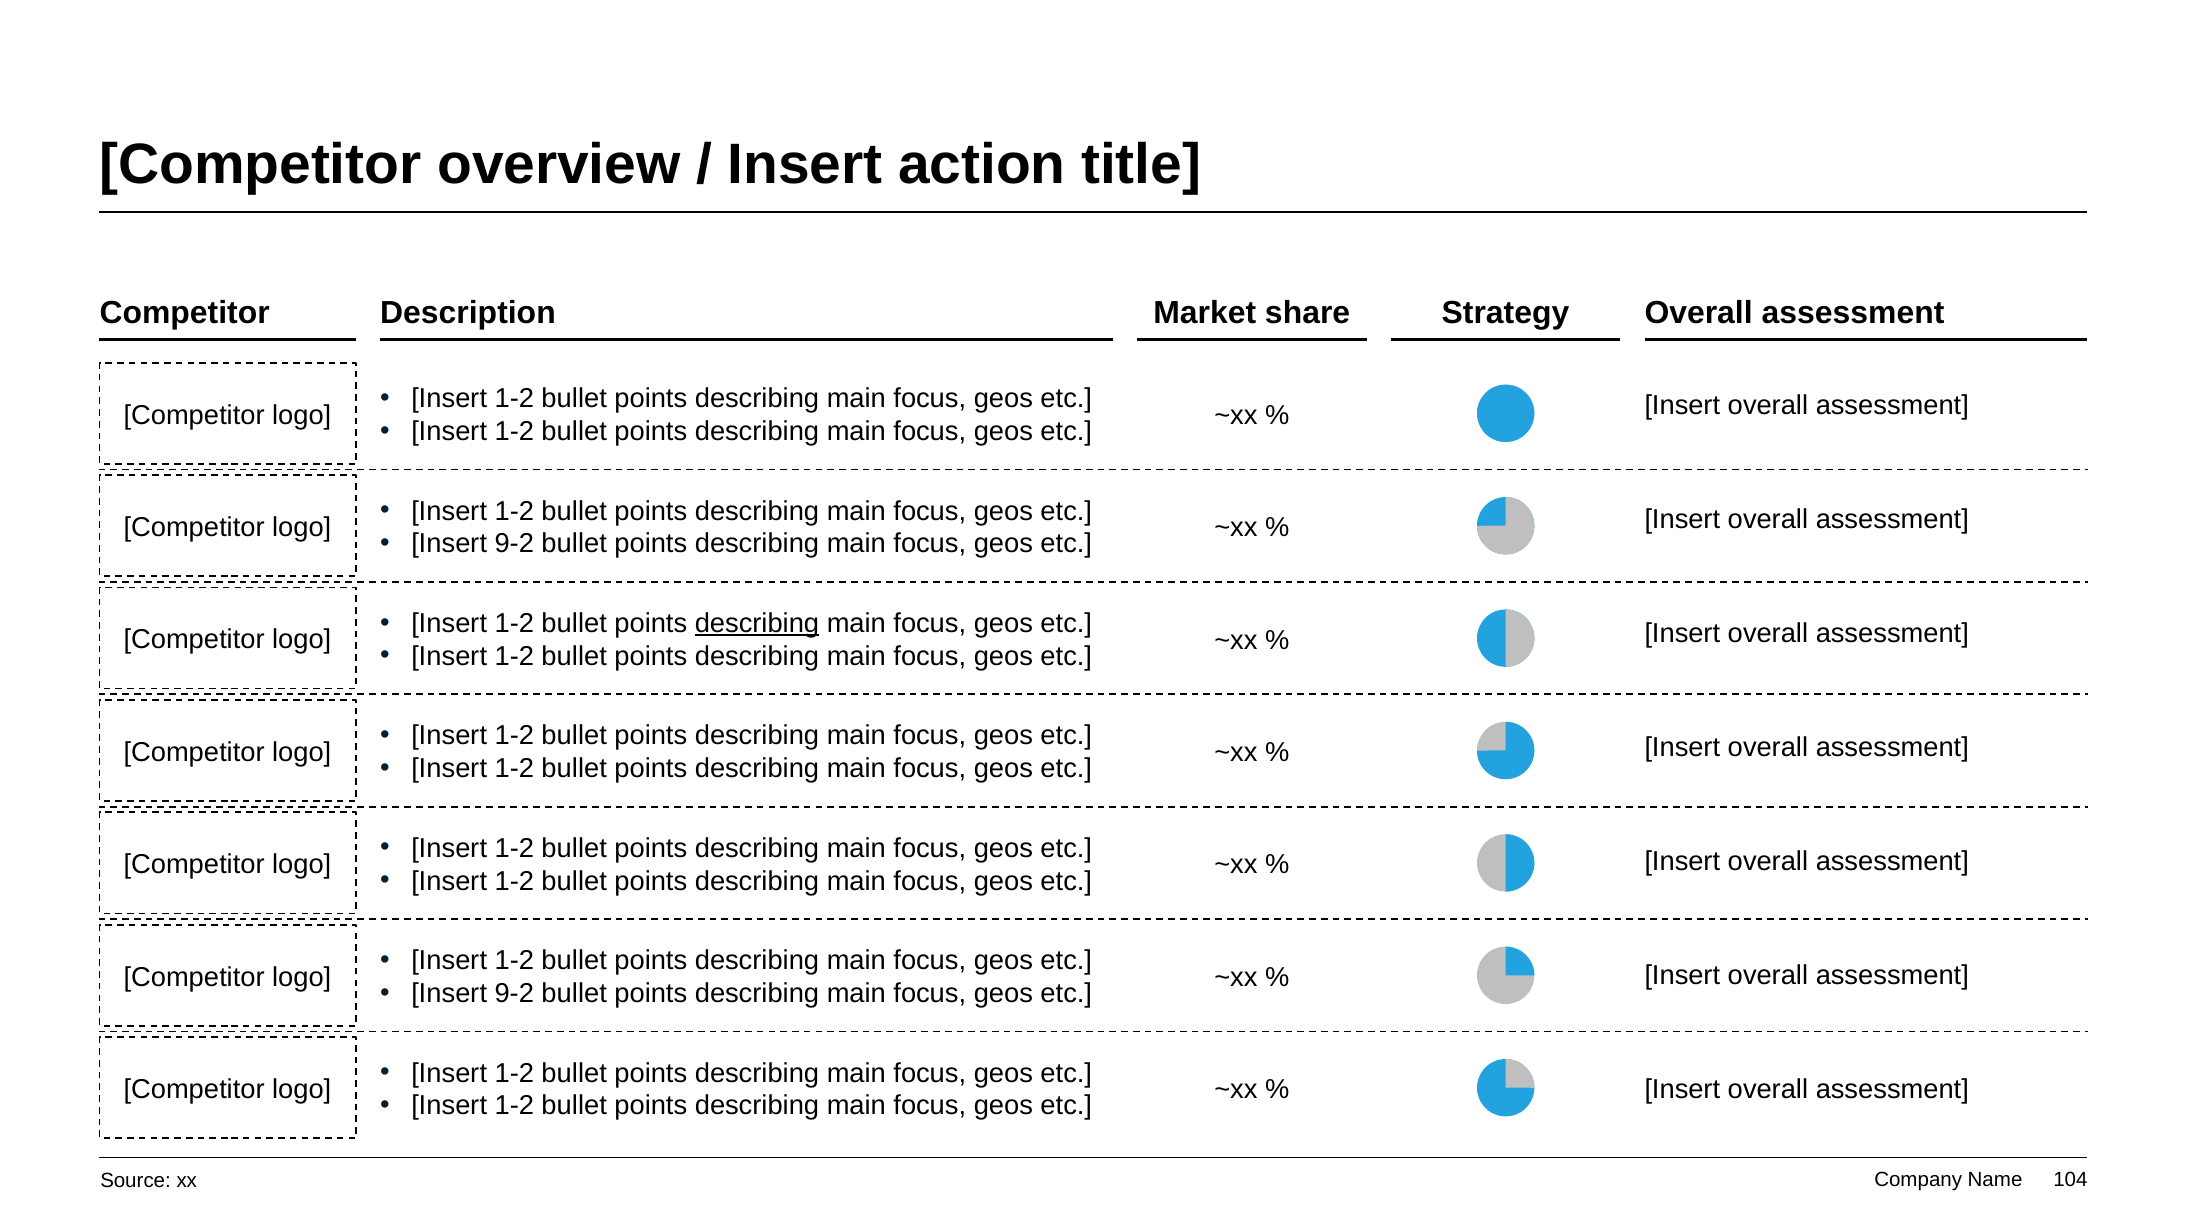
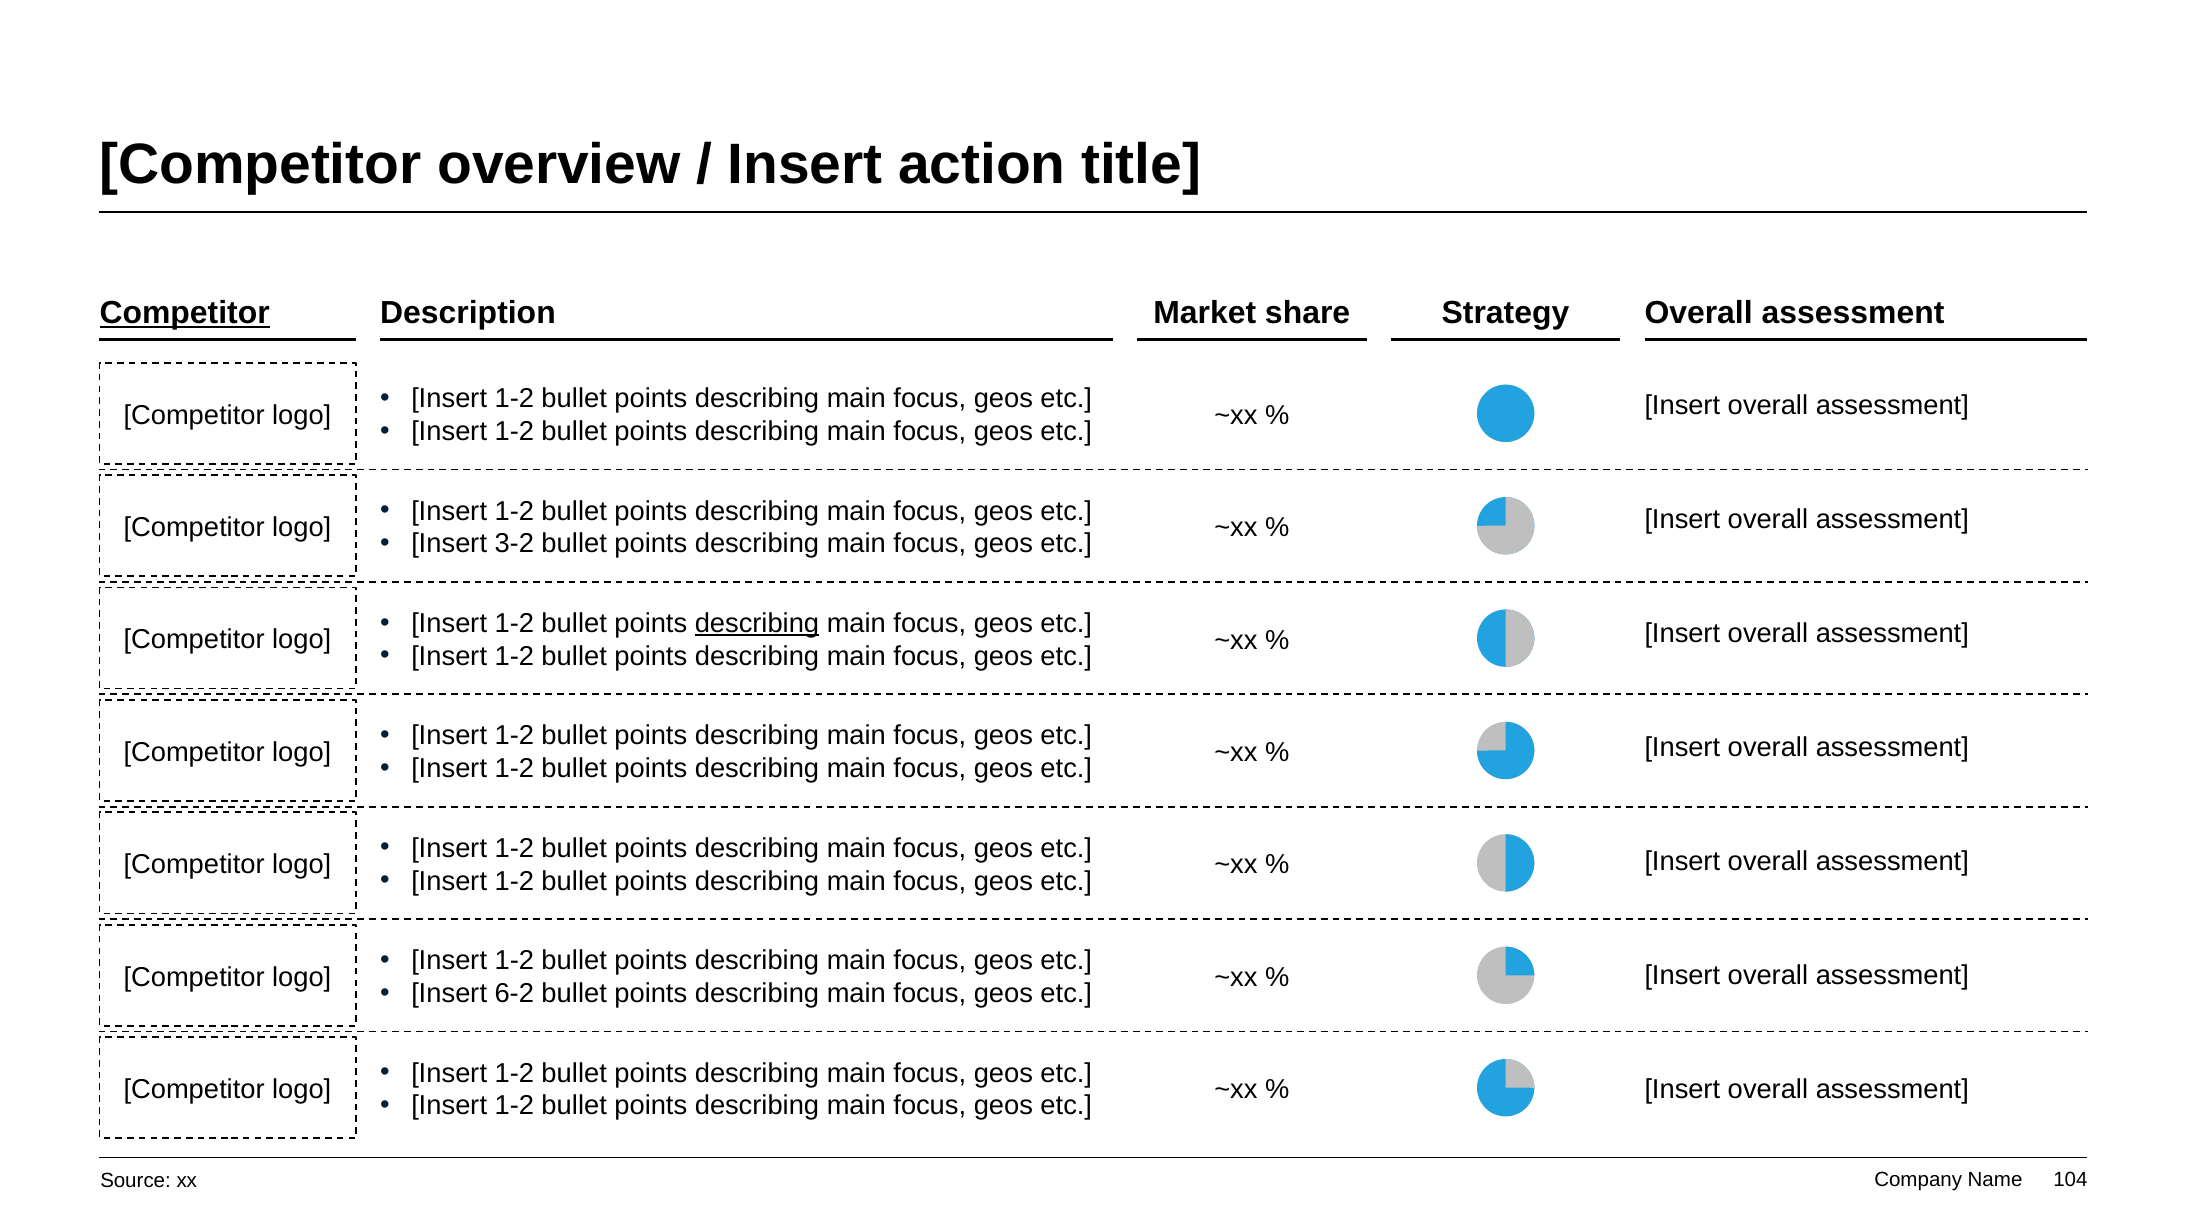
Competitor at (185, 313) underline: none -> present
9-2 at (514, 544): 9-2 -> 3-2
9-2 at (514, 994): 9-2 -> 6-2
